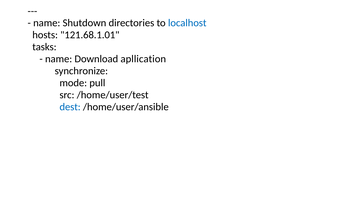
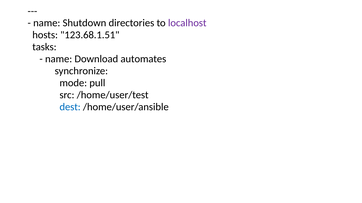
localhost colour: blue -> purple
121.68.1.01: 121.68.1.01 -> 123.68.1.51
apllication: apllication -> automates
